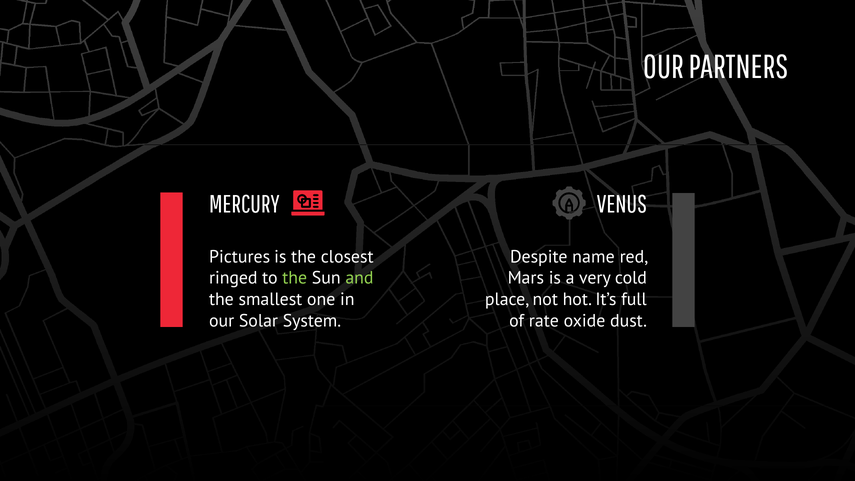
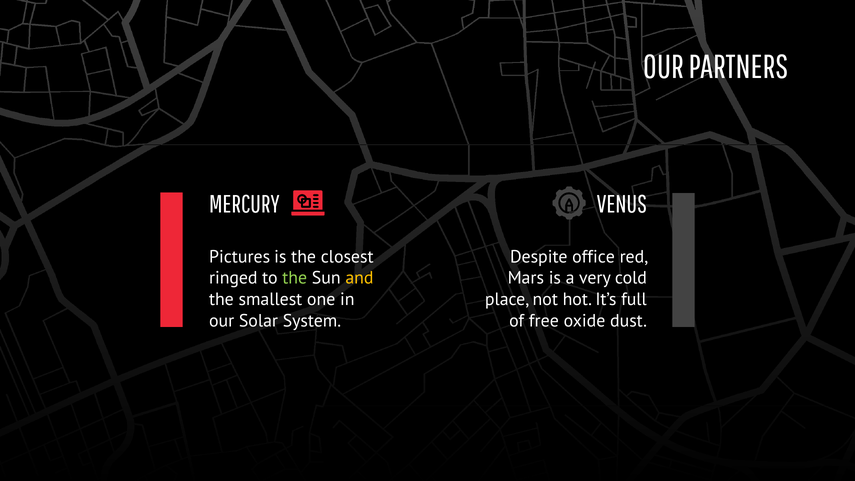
name: name -> office
and colour: light green -> yellow
rate: rate -> free
